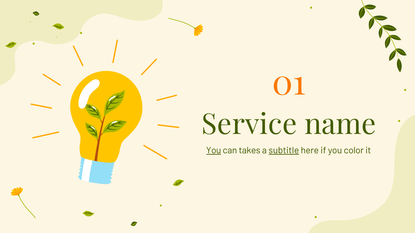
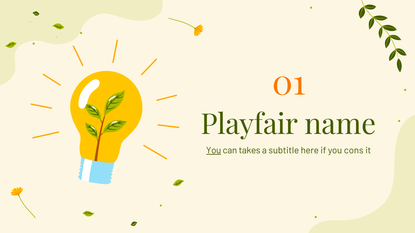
Service: Service -> Playfair
subtitle underline: present -> none
color: color -> cons
